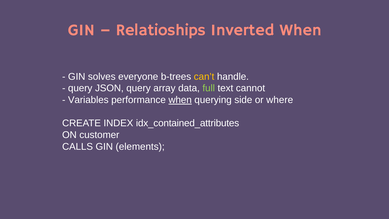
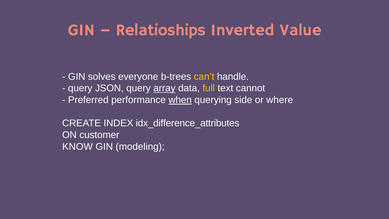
Inverted When: When -> Value
array underline: none -> present
full colour: light green -> yellow
Variables: Variables -> Preferred
idx_contained_attributes: idx_contained_attributes -> idx_difference_attributes
CALLS: CALLS -> KNOW
elements: elements -> modeling
